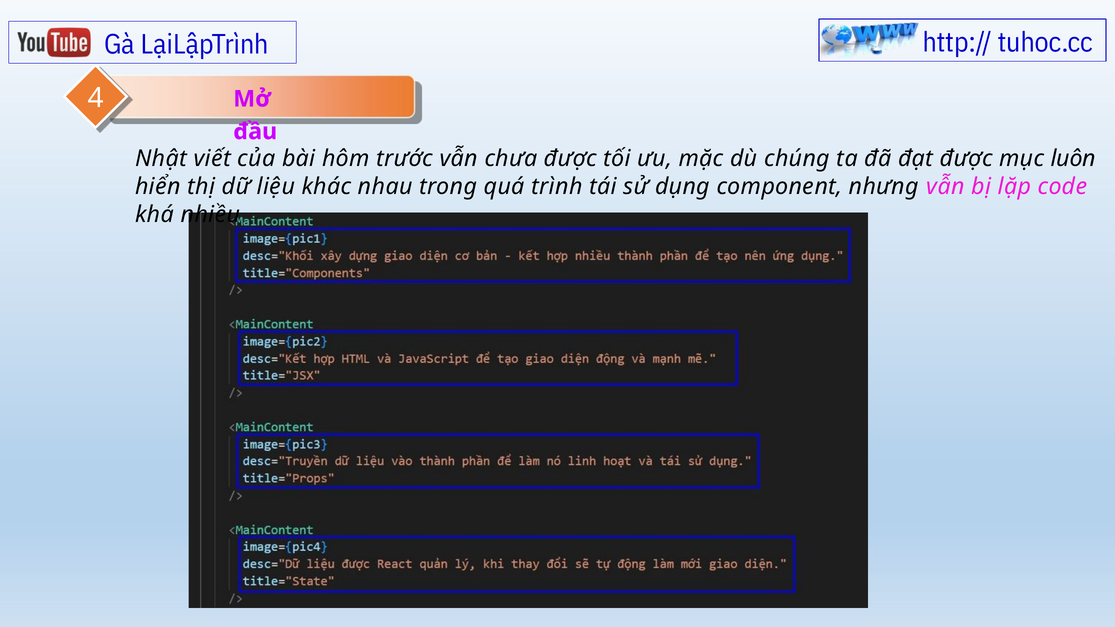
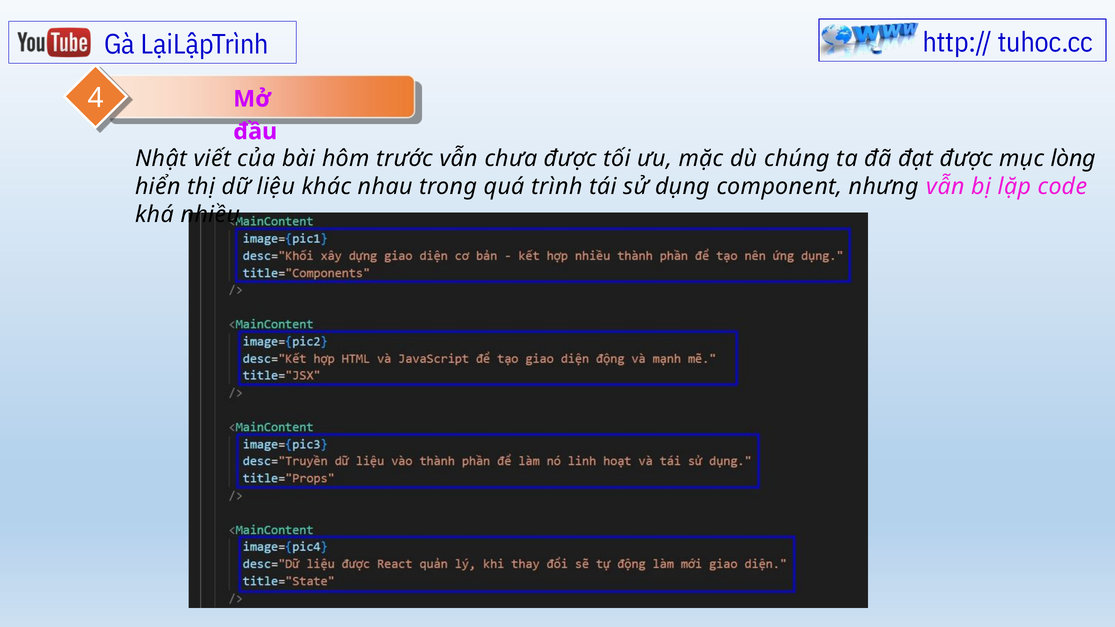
luôn: luôn -> lòng
